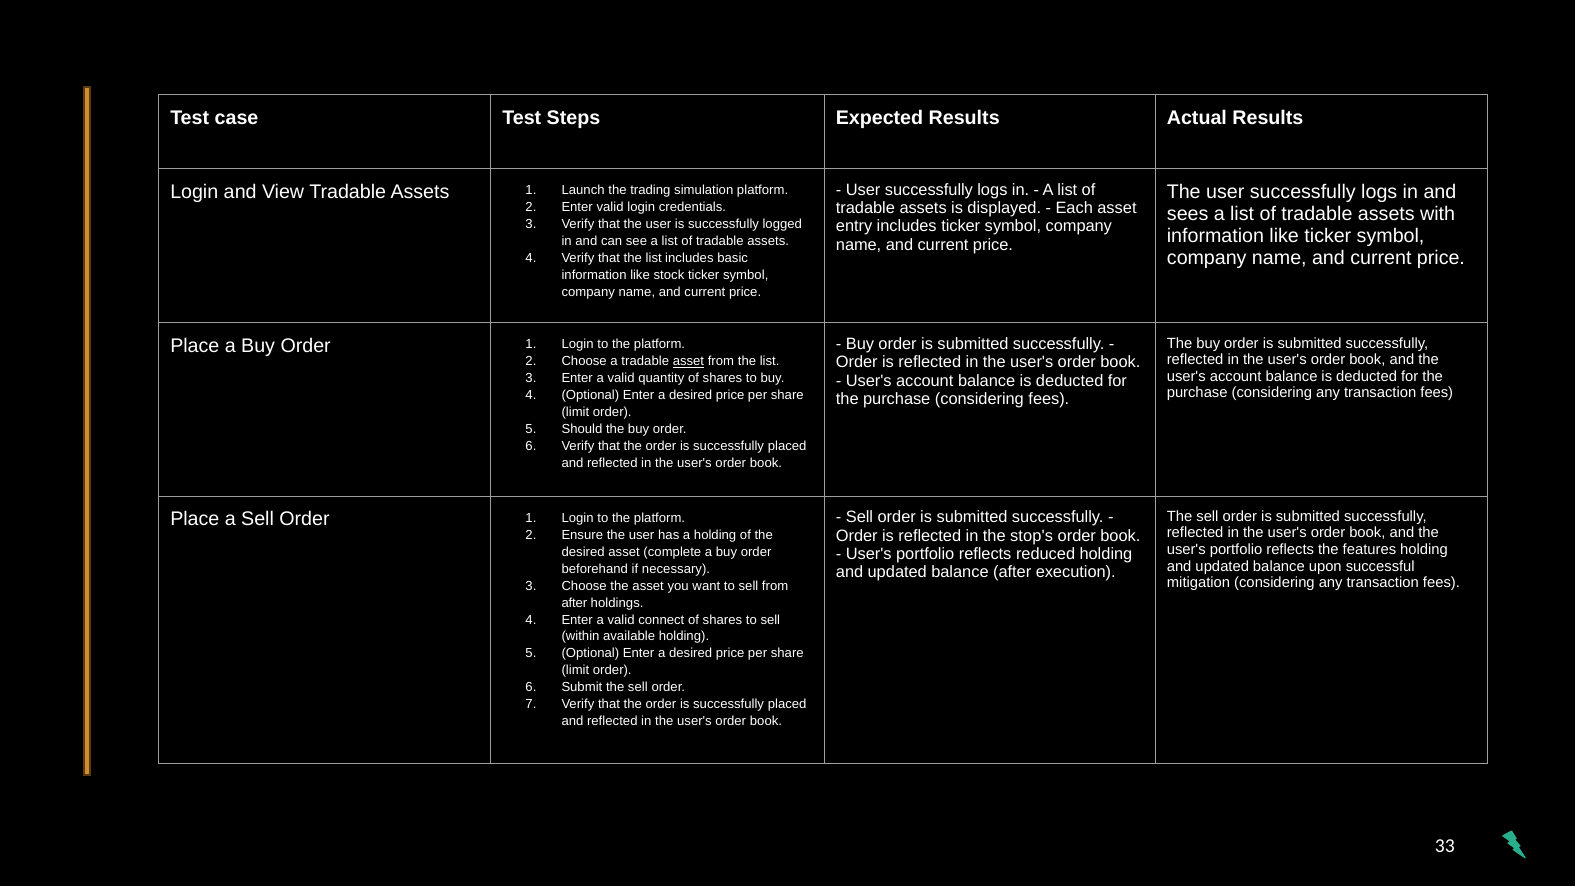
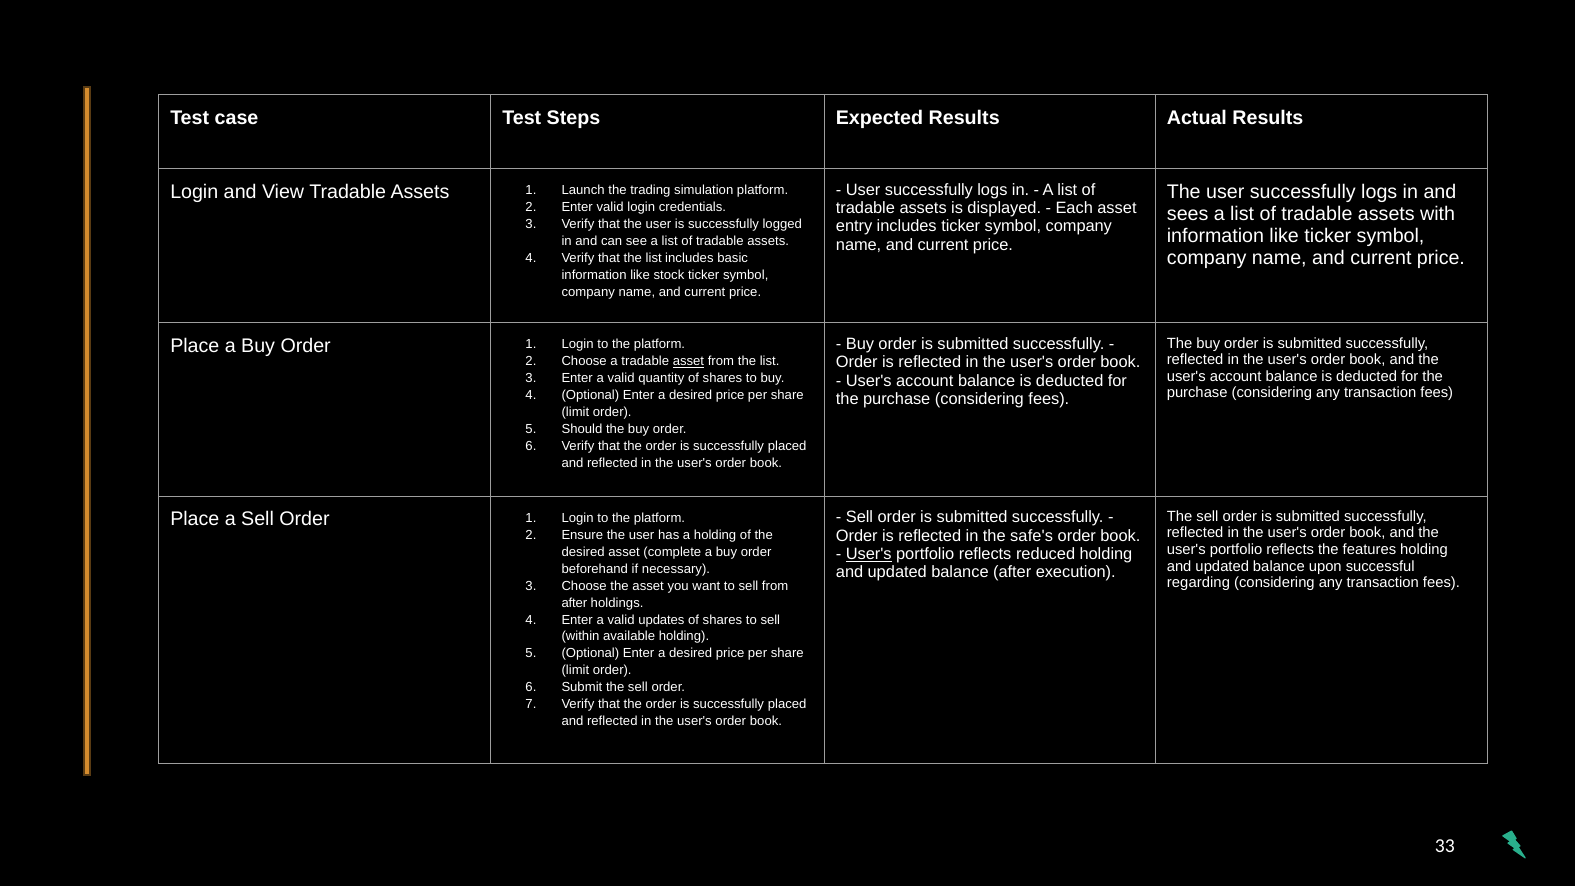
stop's: stop's -> safe's
User's at (869, 554) underline: none -> present
mitigation: mitigation -> regarding
connect: connect -> updates
